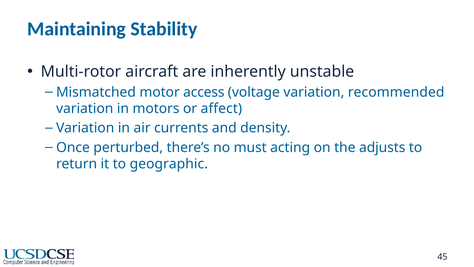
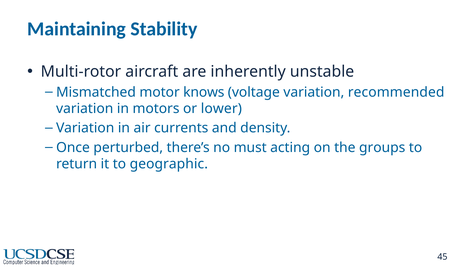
access: access -> knows
affect: affect -> lower
adjusts: adjusts -> groups
